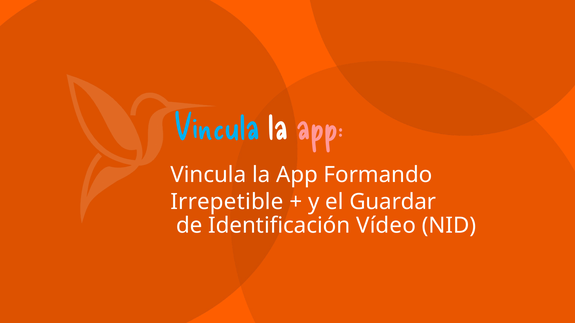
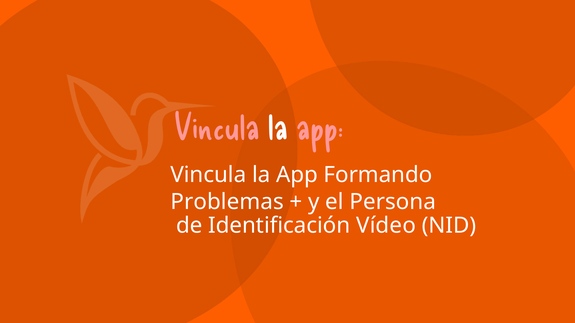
Vincula at (217, 128) colour: light blue -> pink
Irrepetible: Irrepetible -> Problemas
Guardar: Guardar -> Persona
